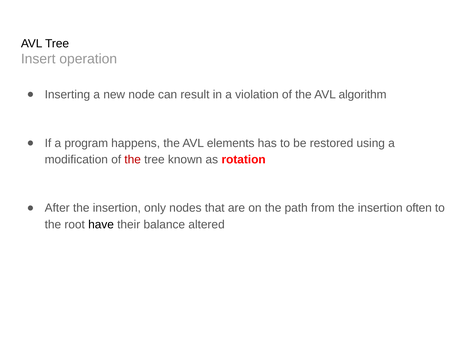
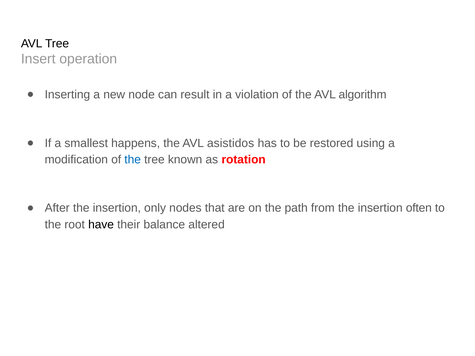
program: program -> smallest
elements: elements -> asistidos
the at (133, 160) colour: red -> blue
